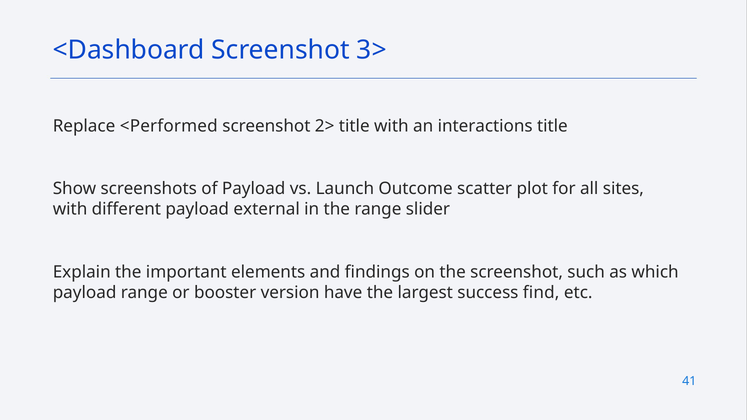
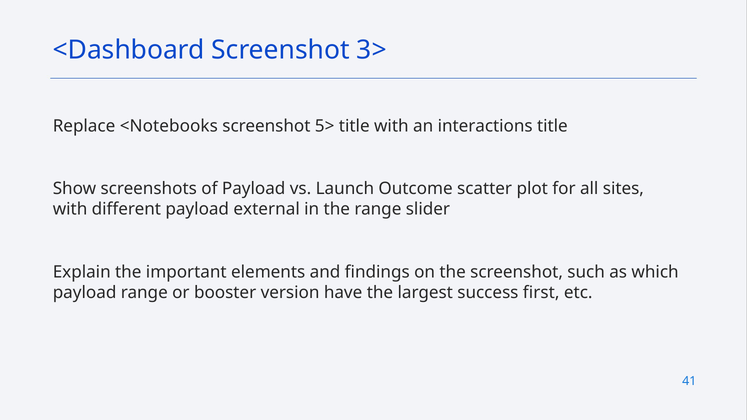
<Performed: <Performed -> <Notebooks
2>: 2> -> 5>
find: find -> first
